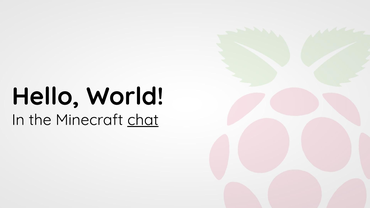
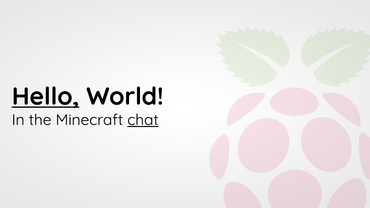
Hello underline: none -> present
